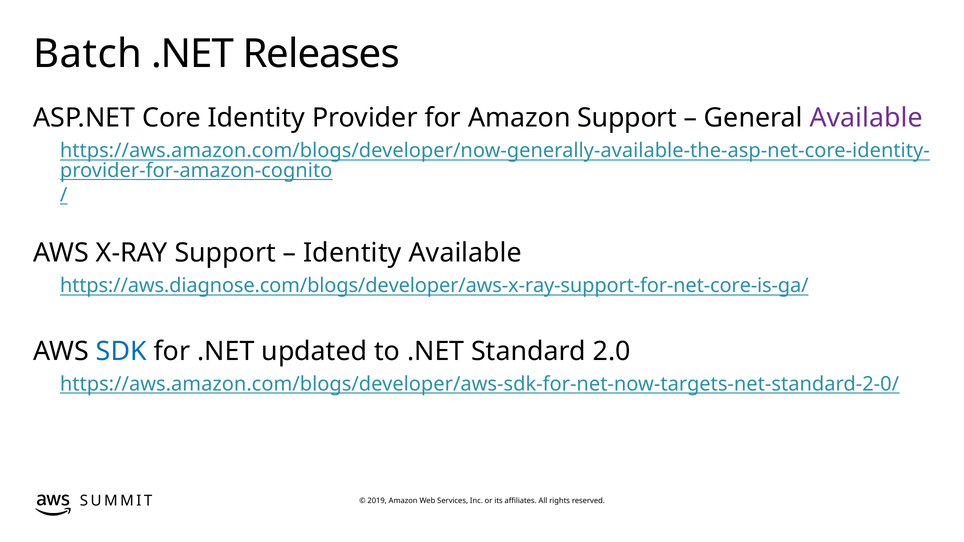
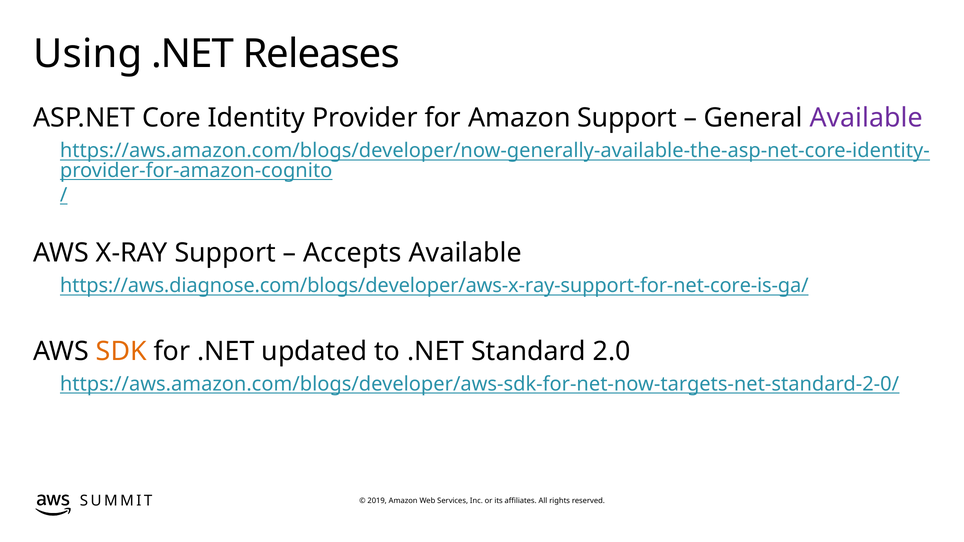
Batch: Batch -> Using
Identity at (352, 253): Identity -> Accepts
SDK colour: blue -> orange
